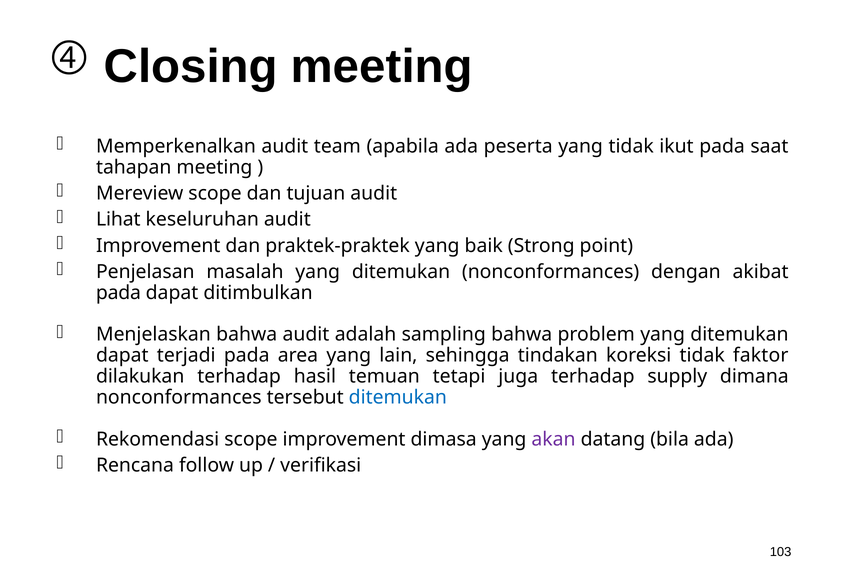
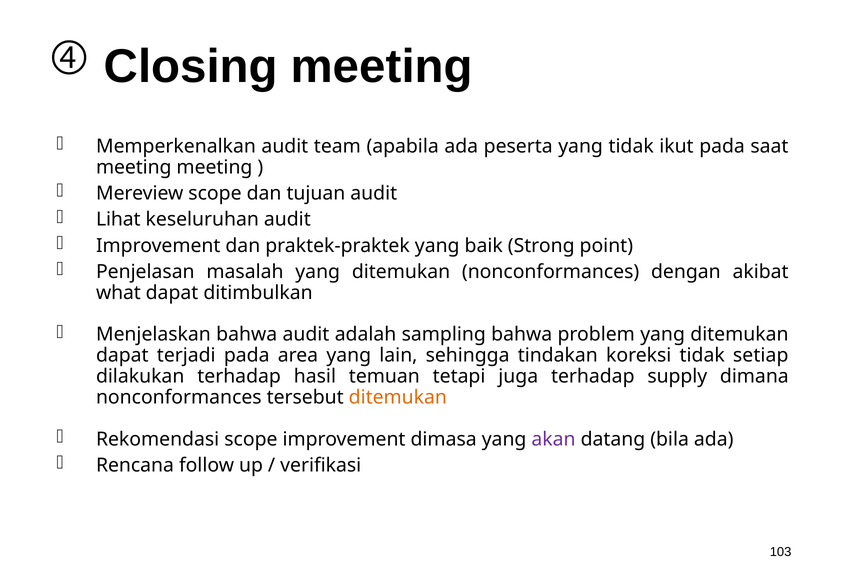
tahapan at (134, 167): tahapan -> meeting
pada at (118, 293): pada -> what
faktor: faktor -> setiap
ditemukan at (398, 398) colour: blue -> orange
